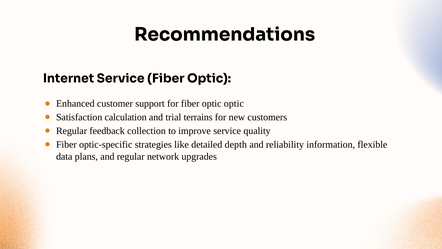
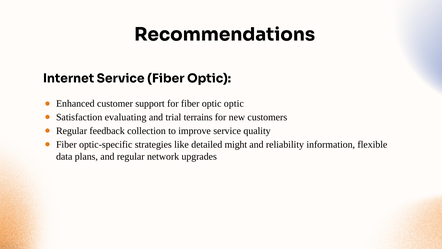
calculation: calculation -> evaluating
depth: depth -> might
